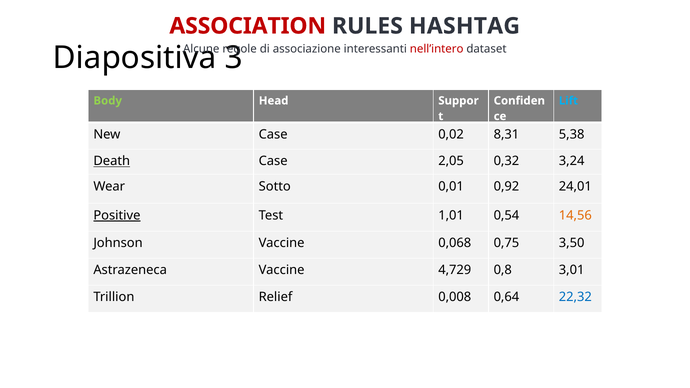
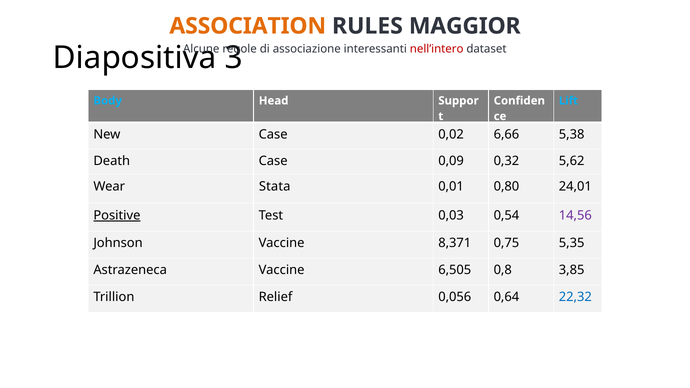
ASSOCIATION colour: red -> orange
HASHTAG: HASHTAG -> MAGGIOR
Body colour: light green -> light blue
8,31: 8,31 -> 6,66
Death underline: present -> none
2,05: 2,05 -> 0,09
3,24: 3,24 -> 5,62
Sotto: Sotto -> Stata
0,92: 0,92 -> 0,80
1,01: 1,01 -> 0,03
14,56 colour: orange -> purple
0,068: 0,068 -> 8,371
3,50: 3,50 -> 5,35
4,729: 4,729 -> 6,505
3,01: 3,01 -> 3,85
0,008: 0,008 -> 0,056
